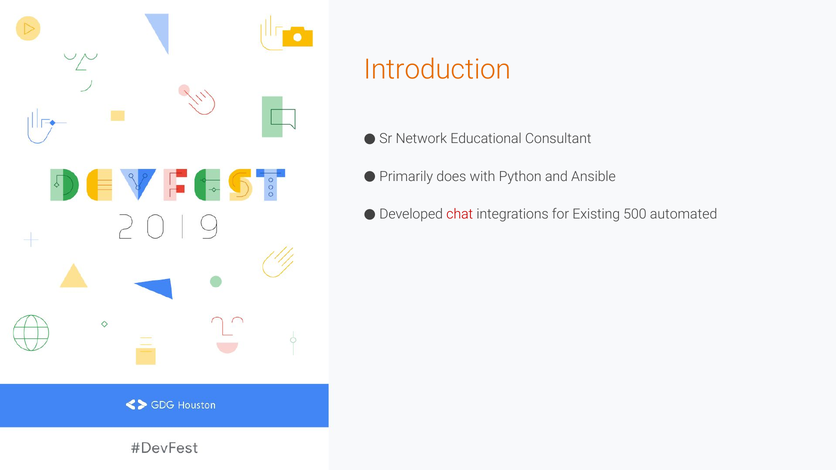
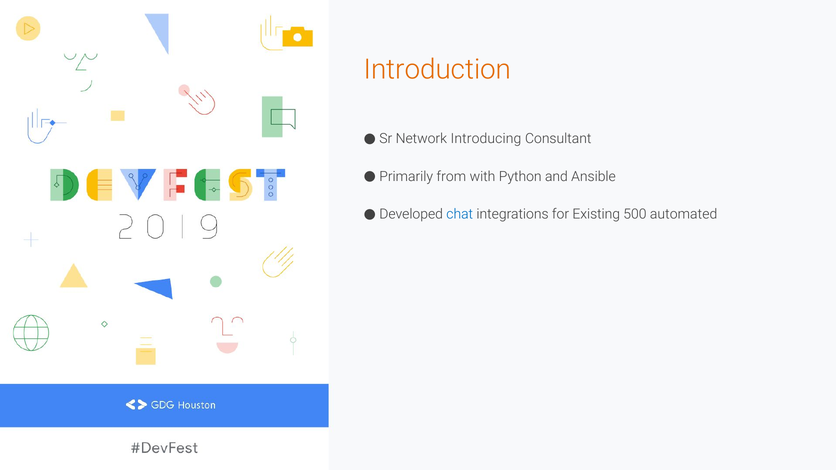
Educational: Educational -> Introducing
does: does -> from
chat colour: red -> blue
